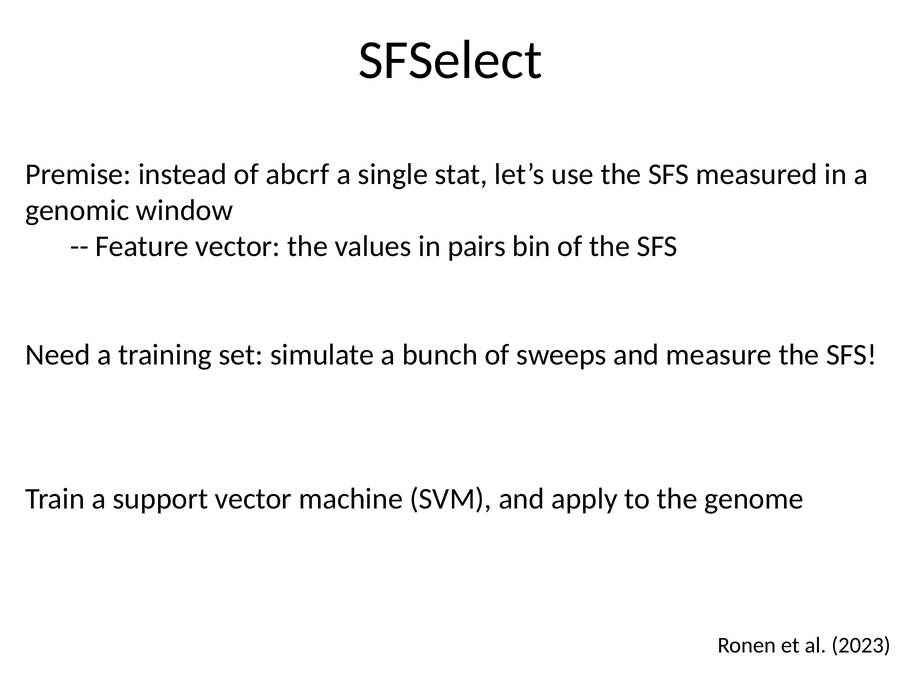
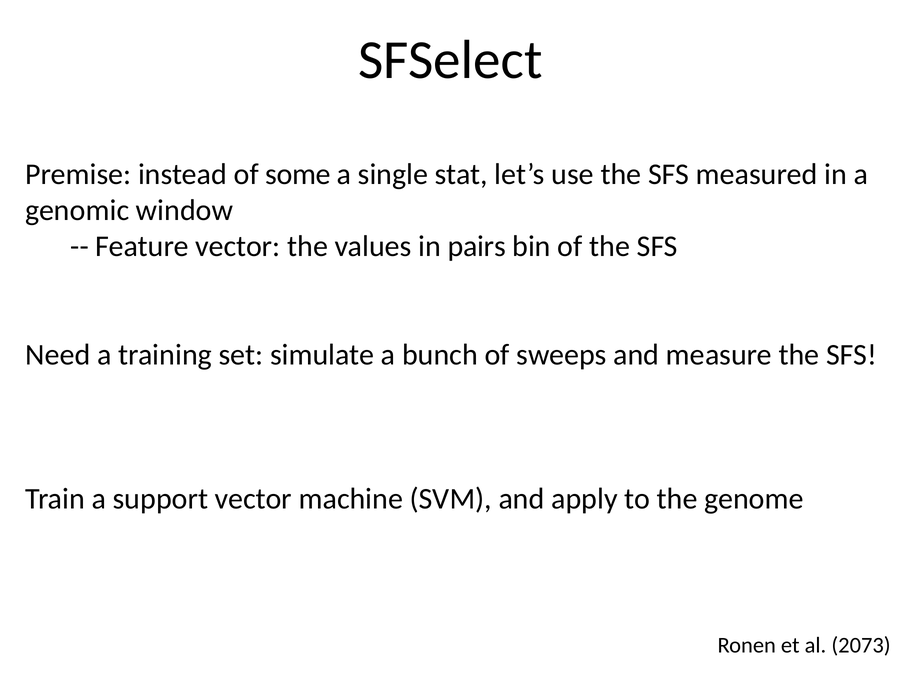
abcrf: abcrf -> some
2023: 2023 -> 2073
